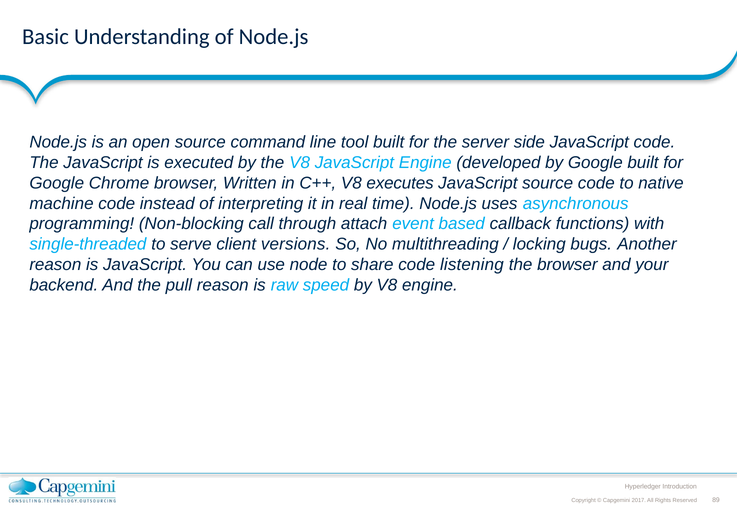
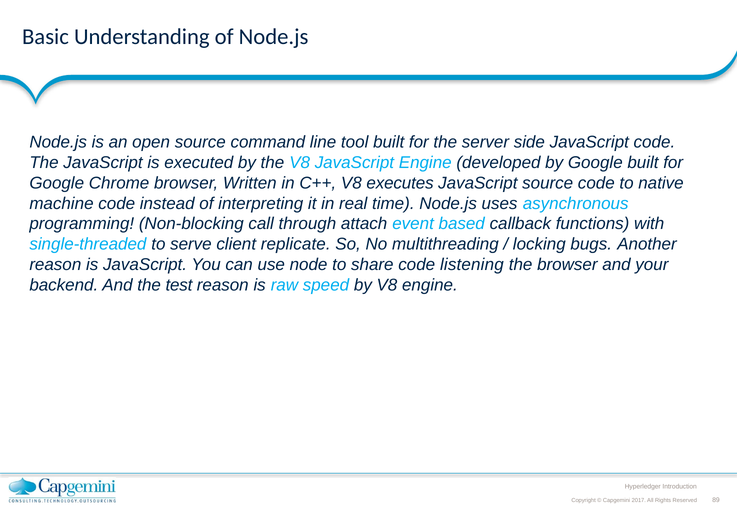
versions: versions -> replicate
pull: pull -> test
